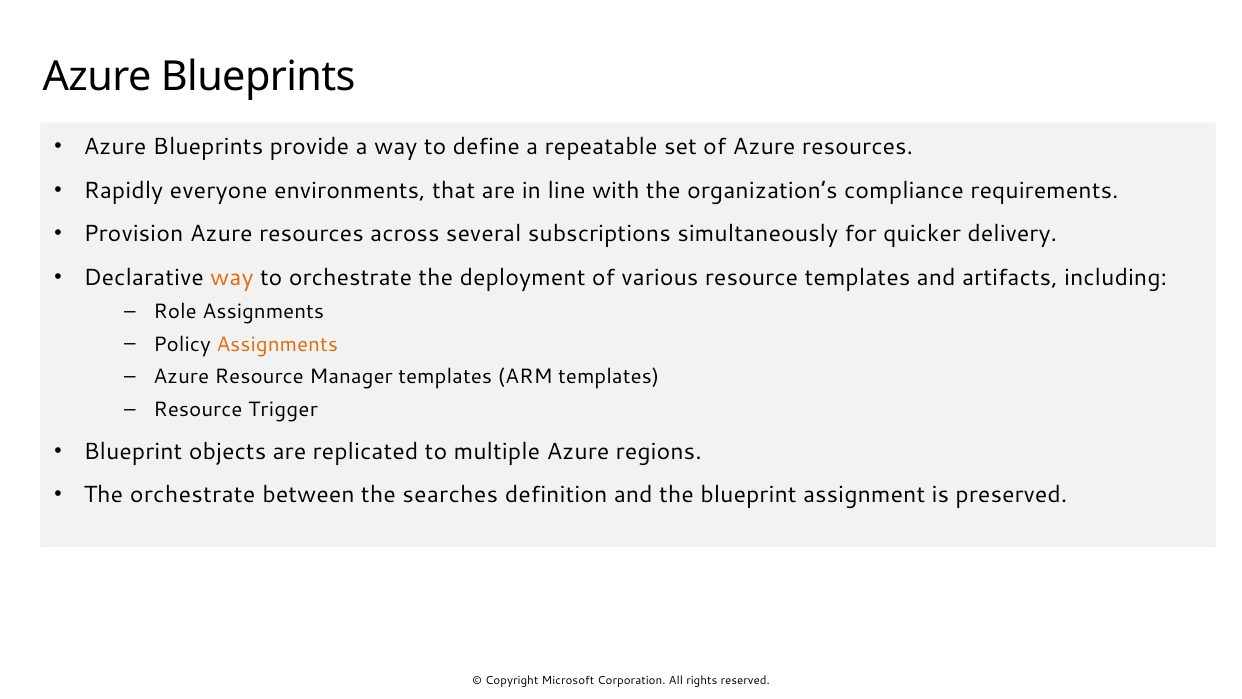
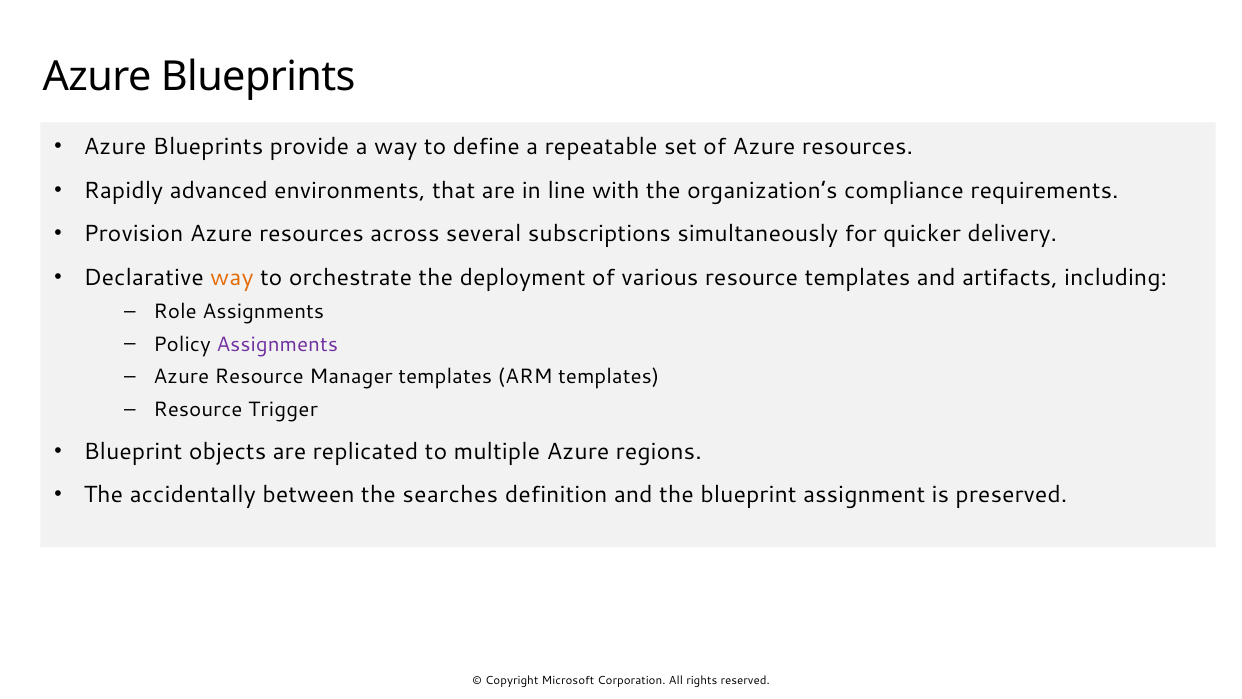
everyone: everyone -> advanced
Assignments at (277, 344) colour: orange -> purple
The orchestrate: orchestrate -> accidentally
